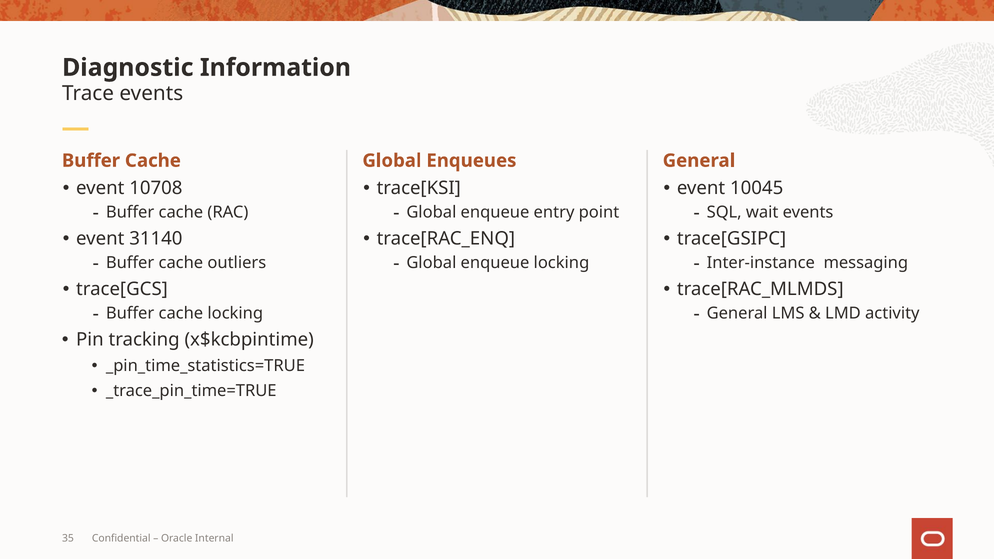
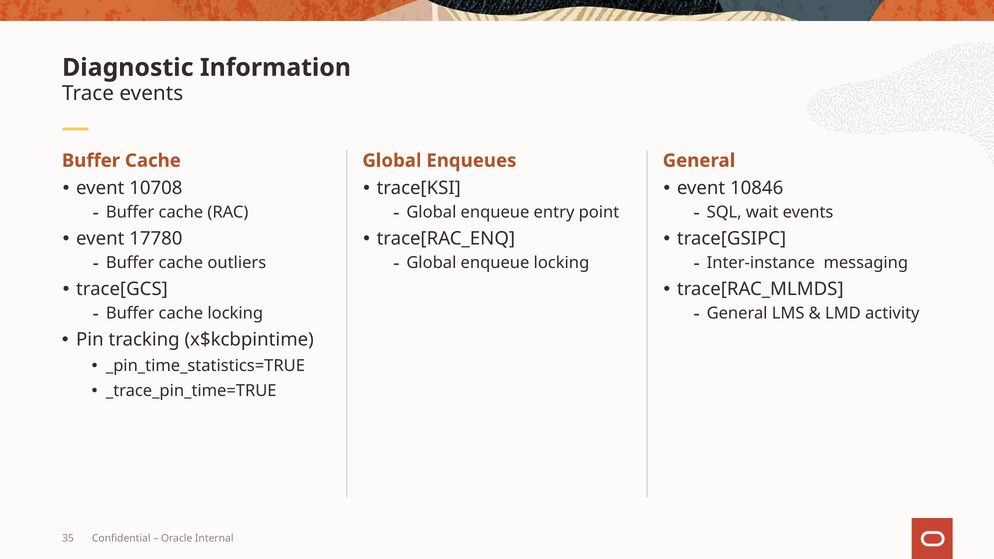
10045: 10045 -> 10846
31140: 31140 -> 17780
